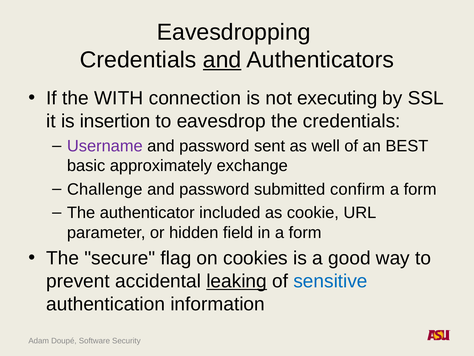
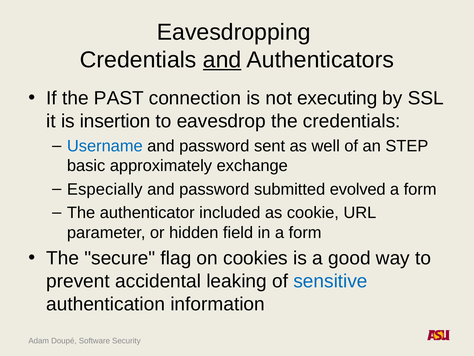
WITH: WITH -> PAST
Username colour: purple -> blue
BEST: BEST -> STEP
Challenge: Challenge -> Especially
confirm: confirm -> evolved
leaking underline: present -> none
